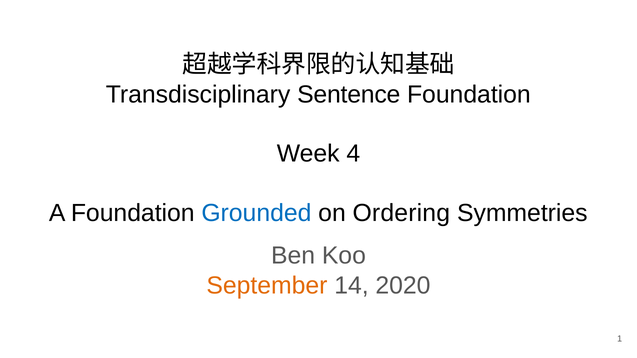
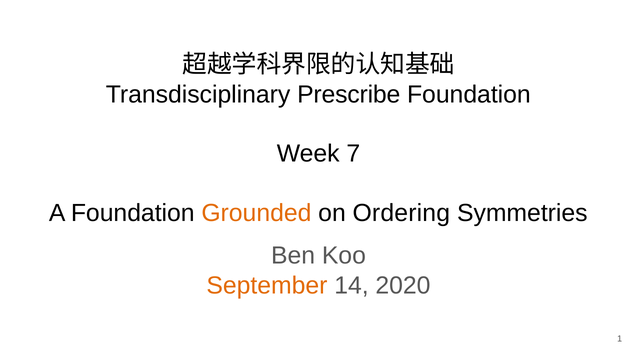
Sentence: Sentence -> Prescribe
4: 4 -> 7
Grounded colour: blue -> orange
